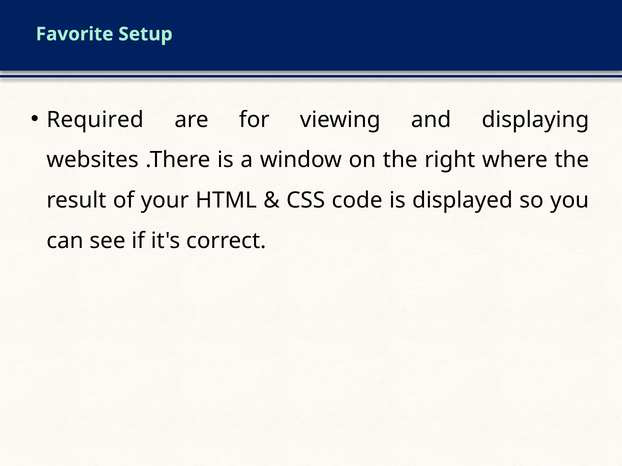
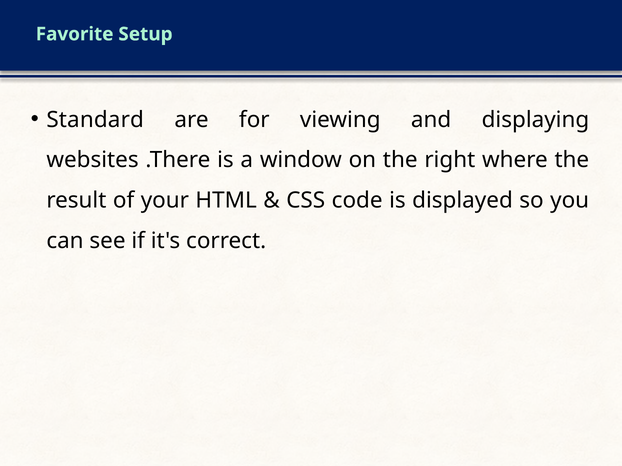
Required: Required -> Standard
